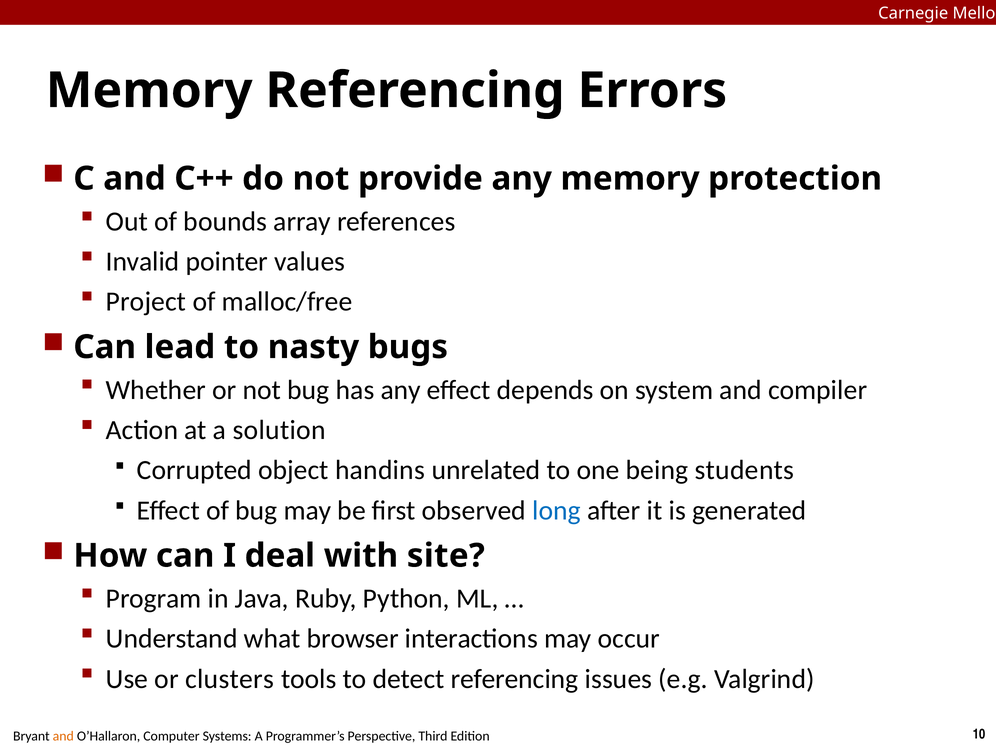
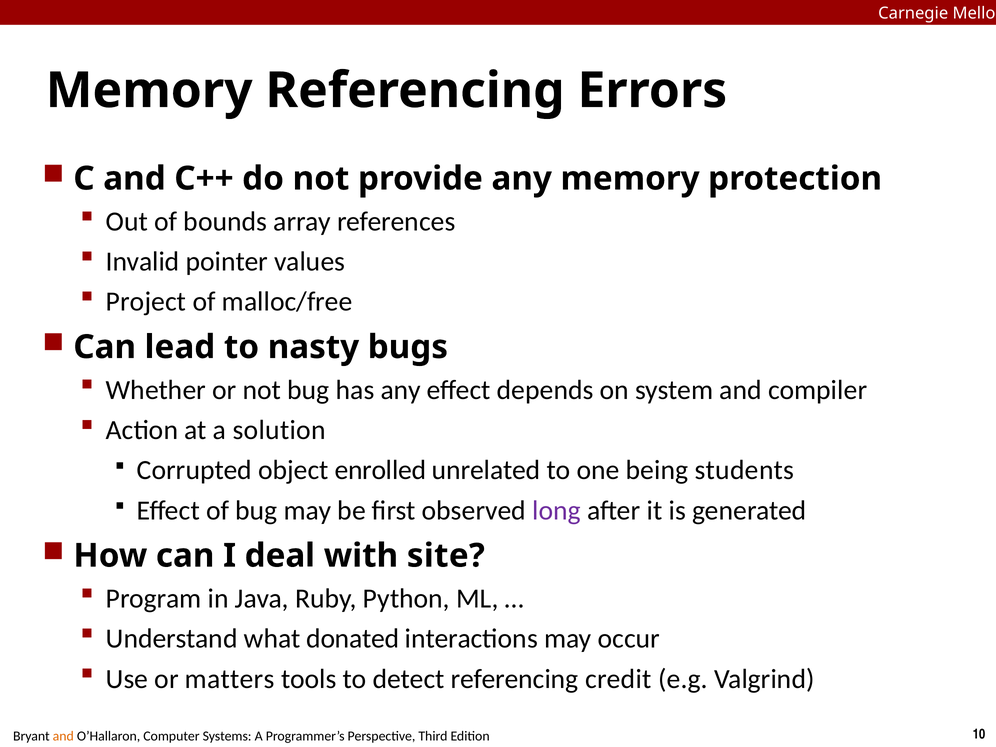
handins: handins -> enrolled
long colour: blue -> purple
browser: browser -> donated
clusters: clusters -> matters
issues: issues -> credit
